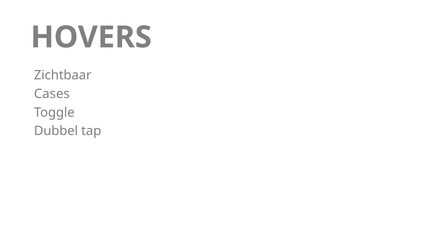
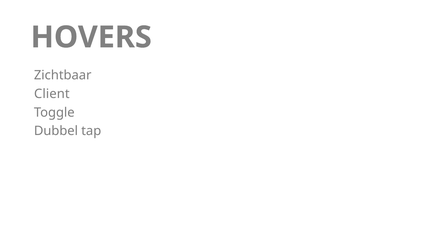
Cases: Cases -> Client
